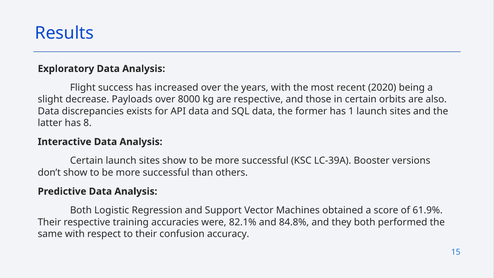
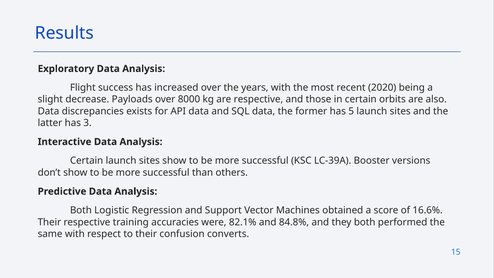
1: 1 -> 5
8: 8 -> 3
61.9%: 61.9% -> 16.6%
accuracy: accuracy -> converts
